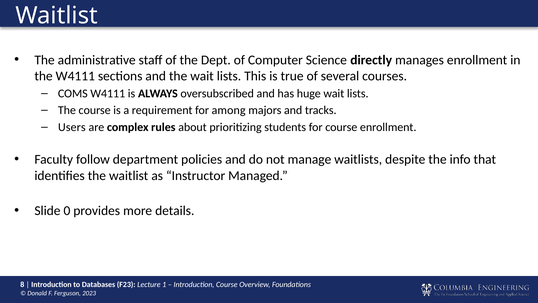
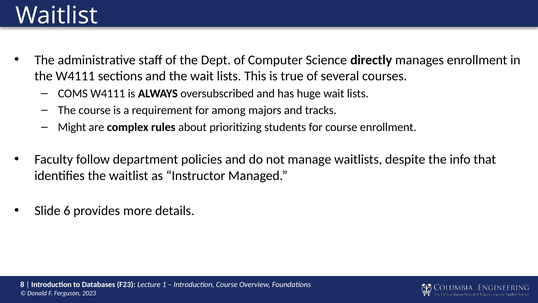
Users: Users -> Might
0: 0 -> 6
